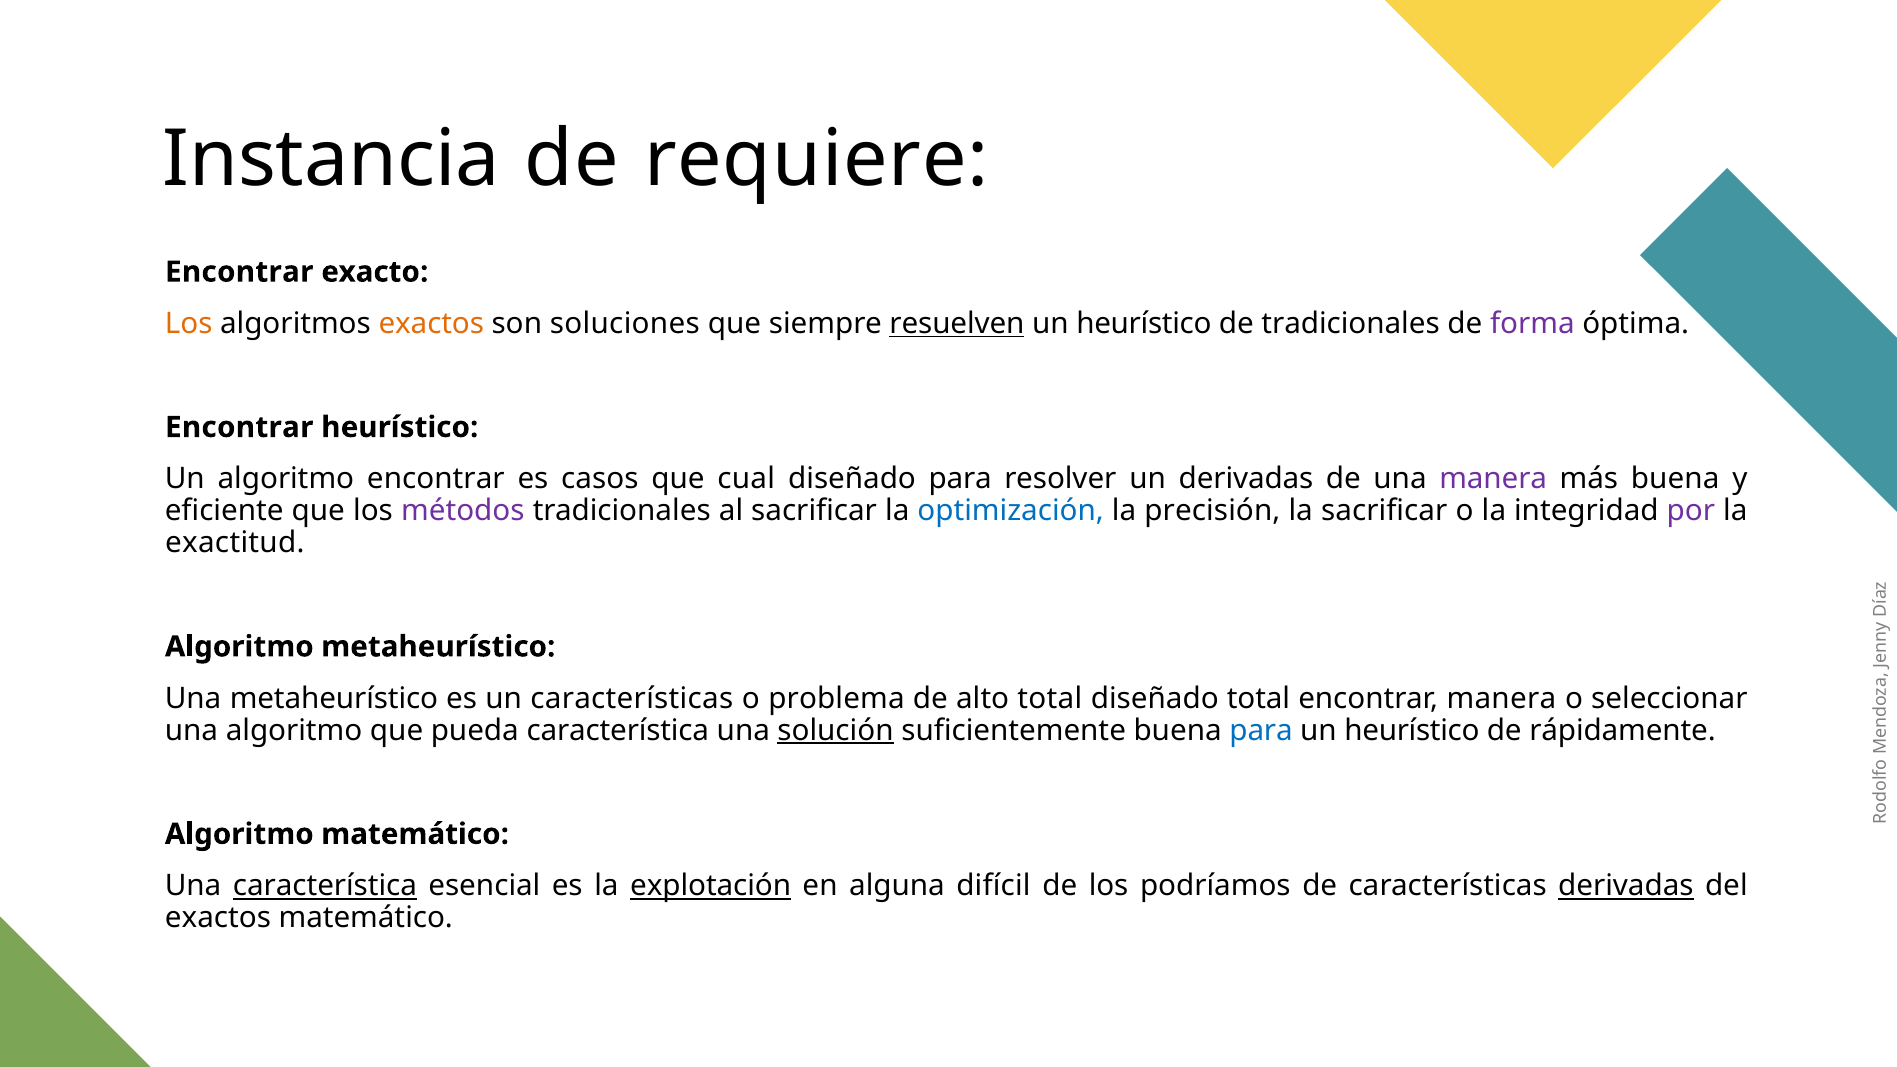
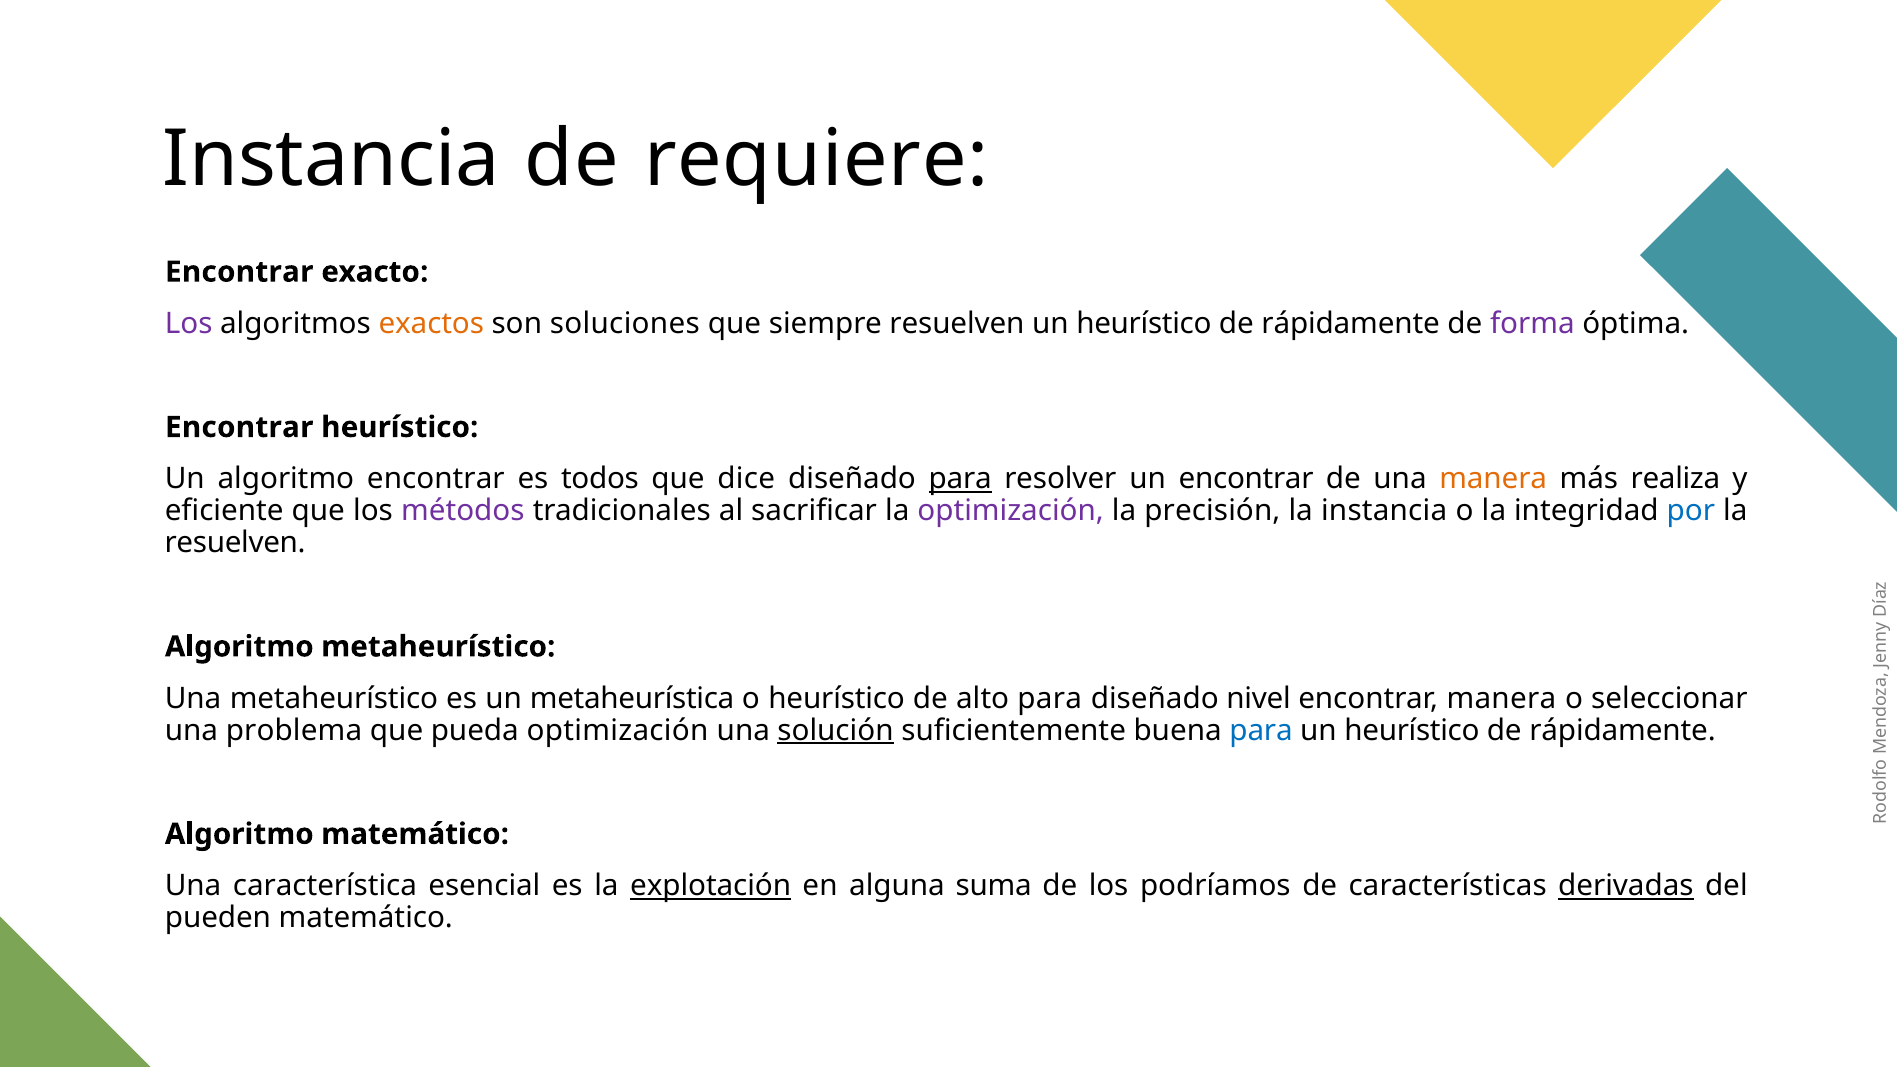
Los at (189, 324) colour: orange -> purple
resuelven at (957, 324) underline: present -> none
tradicionales at (1351, 324): tradicionales -> rápidamente
casos: casos -> todos
cual: cual -> dice
para at (960, 479) underline: none -> present
un derivadas: derivadas -> encontrar
manera at (1493, 479) colour: purple -> orange
más buena: buena -> realiza
optimización at (1011, 511) colour: blue -> purple
la sacrificar: sacrificar -> instancia
por colour: purple -> blue
exactitud at (235, 543): exactitud -> resuelven
un características: características -> metaheurística
o problema: problema -> heurístico
alto total: total -> para
diseñado total: total -> nivel
una algoritmo: algoritmo -> problema
pueda característica: característica -> optimización
característica at (325, 886) underline: present -> none
difícil: difícil -> suma
exactos at (218, 918): exactos -> pueden
